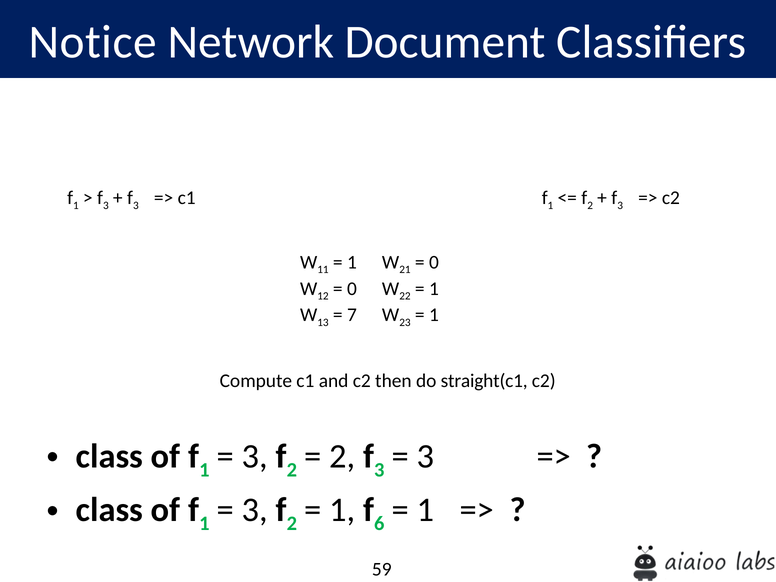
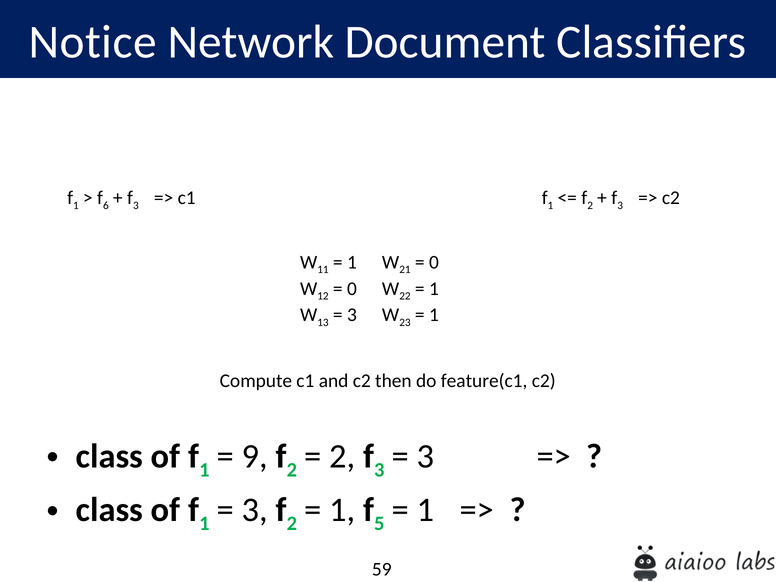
3 at (106, 205): 3 -> 6
7 at (352, 315): 7 -> 3
straight(c1: straight(c1 -> feature(c1
3 at (255, 456): 3 -> 9
6: 6 -> 5
